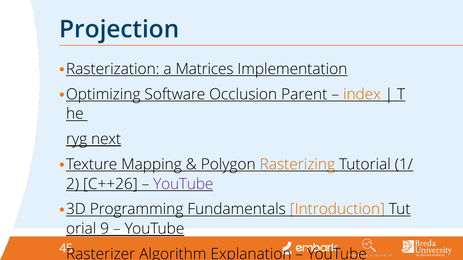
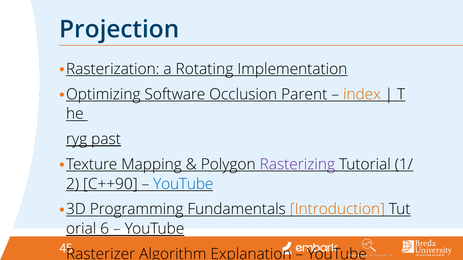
Matrices: Matrices -> Rotating
next: next -> past
Rasterizing colour: orange -> purple
C++26: C++26 -> C++90
YouTube at (183, 184) colour: purple -> blue
9: 9 -> 6
